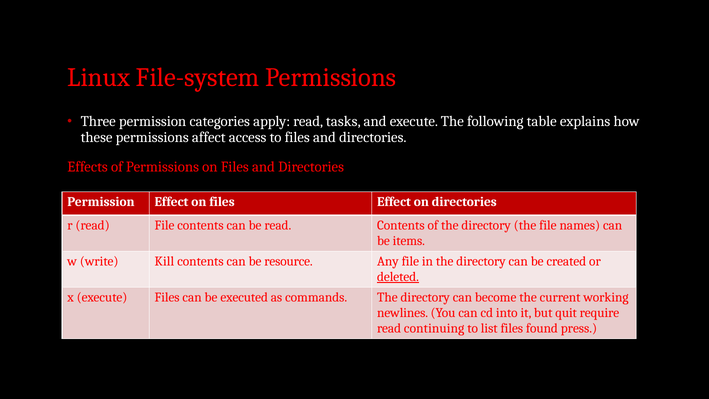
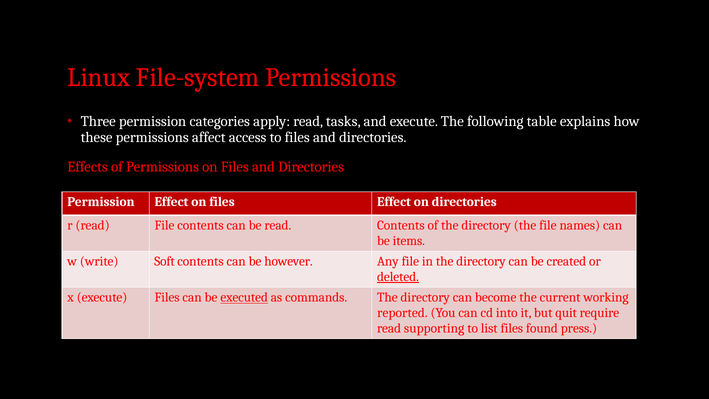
Kill: Kill -> Soft
resource: resource -> however
executed underline: none -> present
newlines: newlines -> reported
continuing: continuing -> supporting
